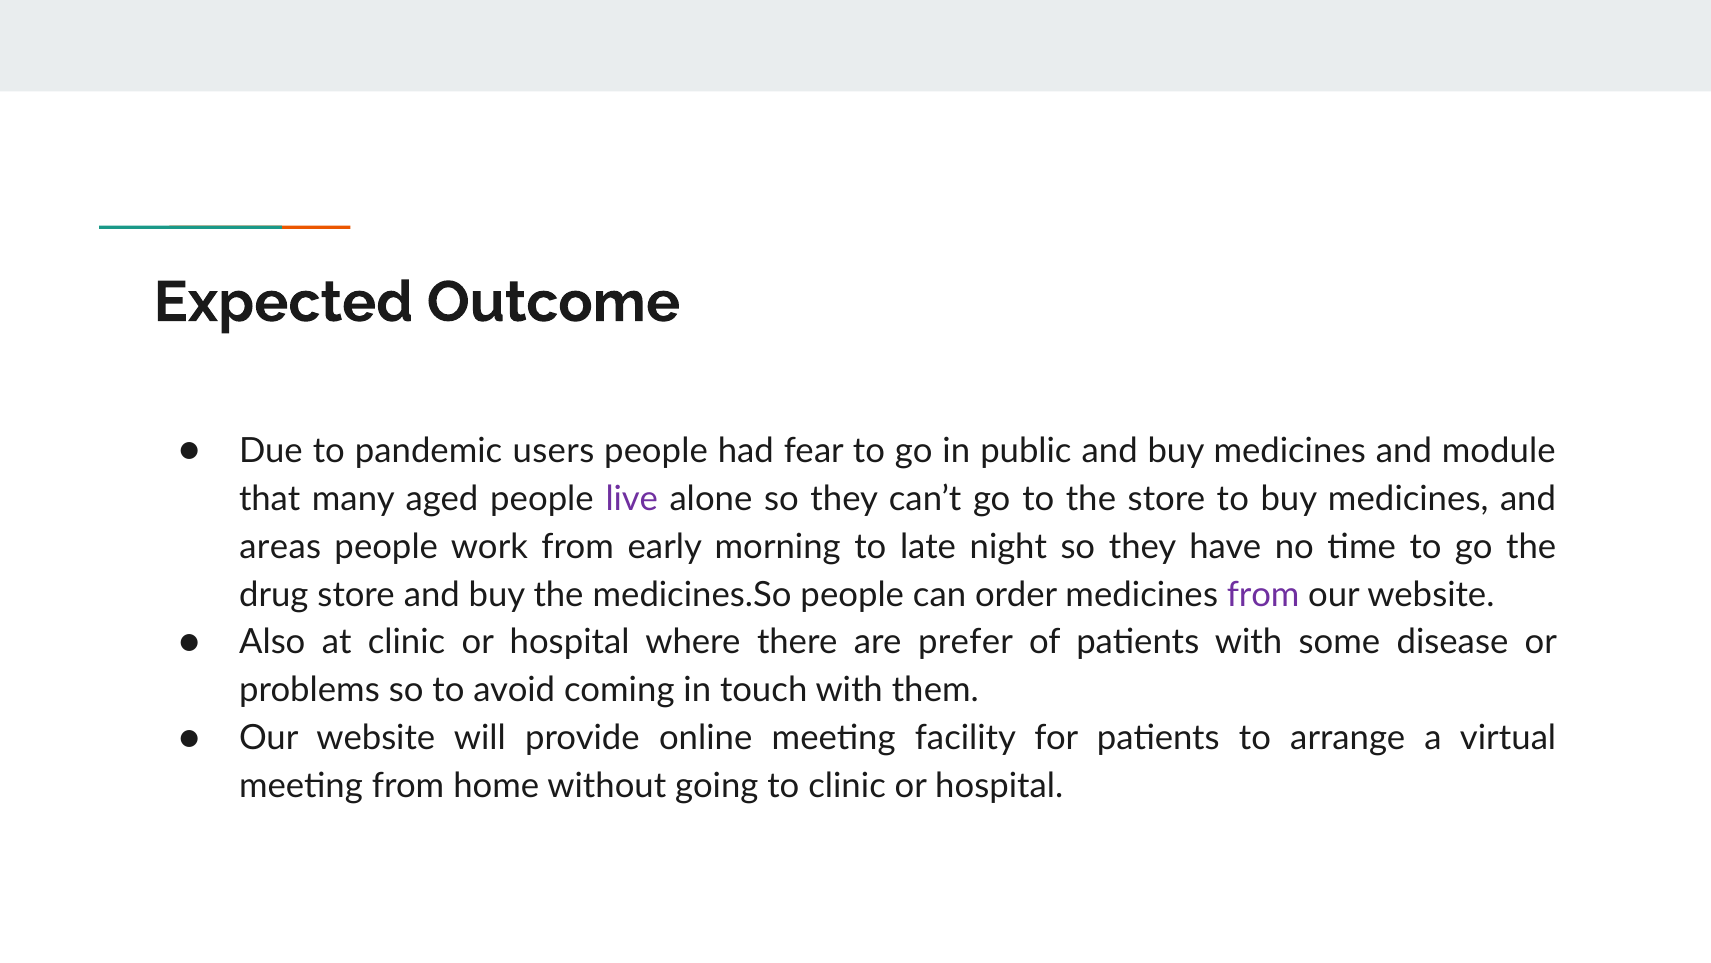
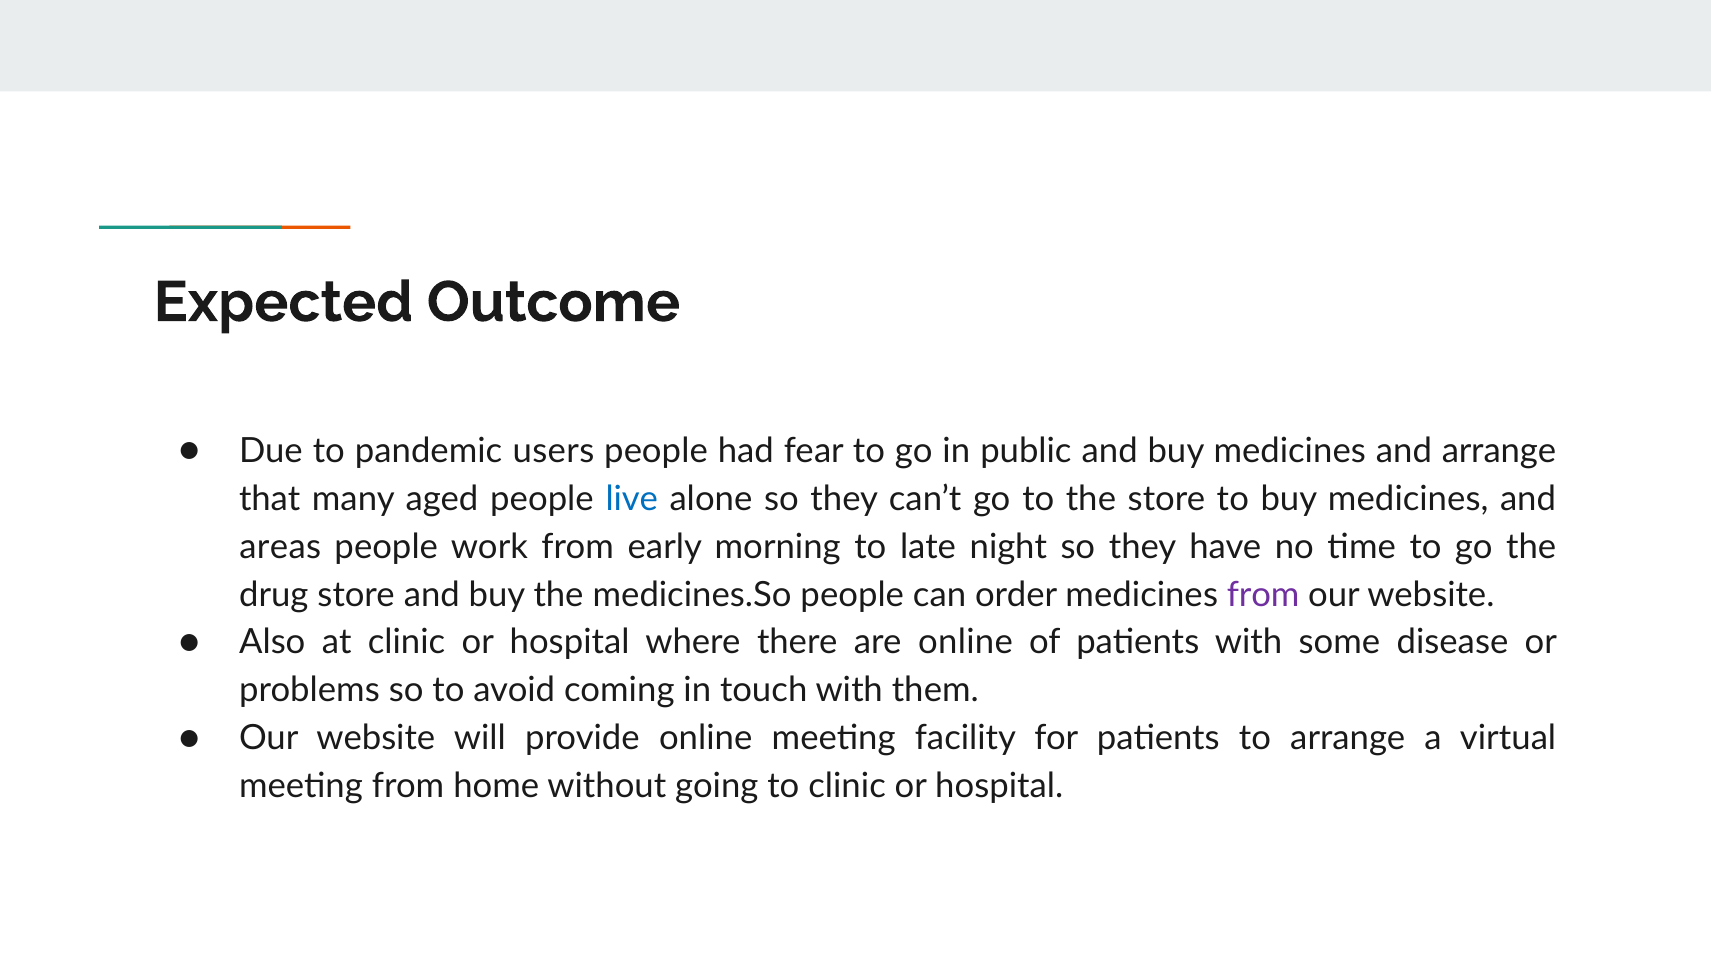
and module: module -> arrange
live colour: purple -> blue
are prefer: prefer -> online
